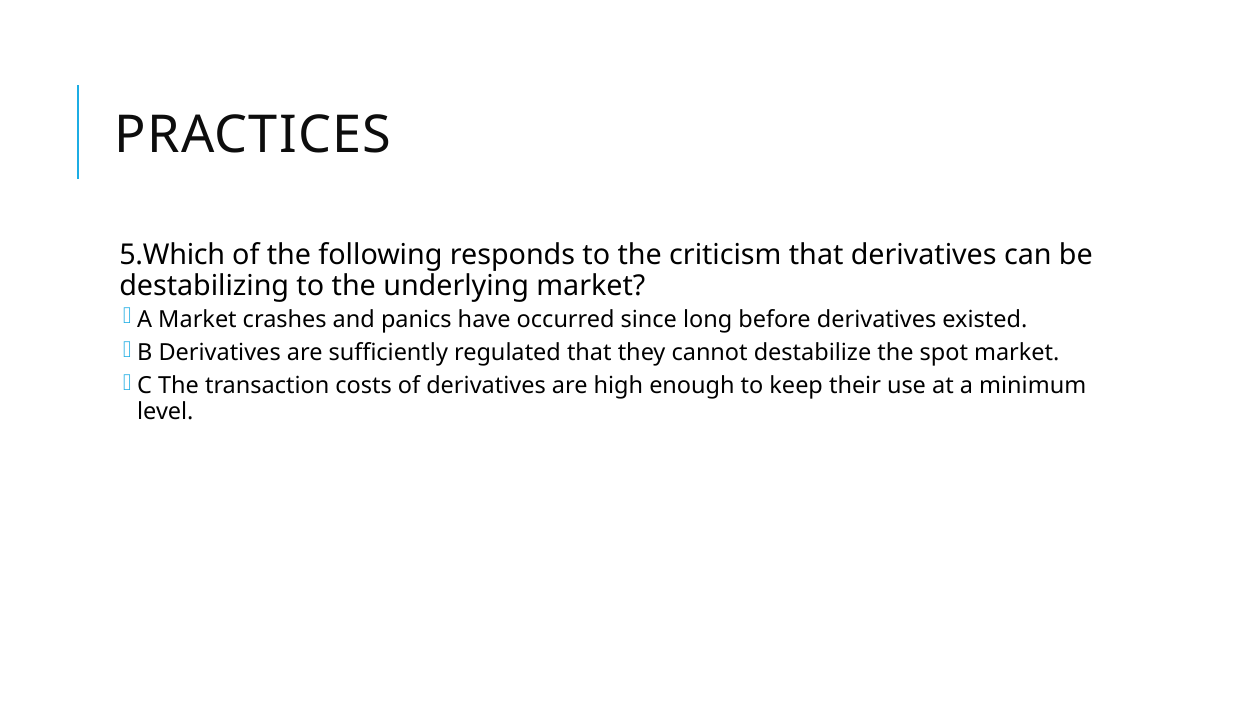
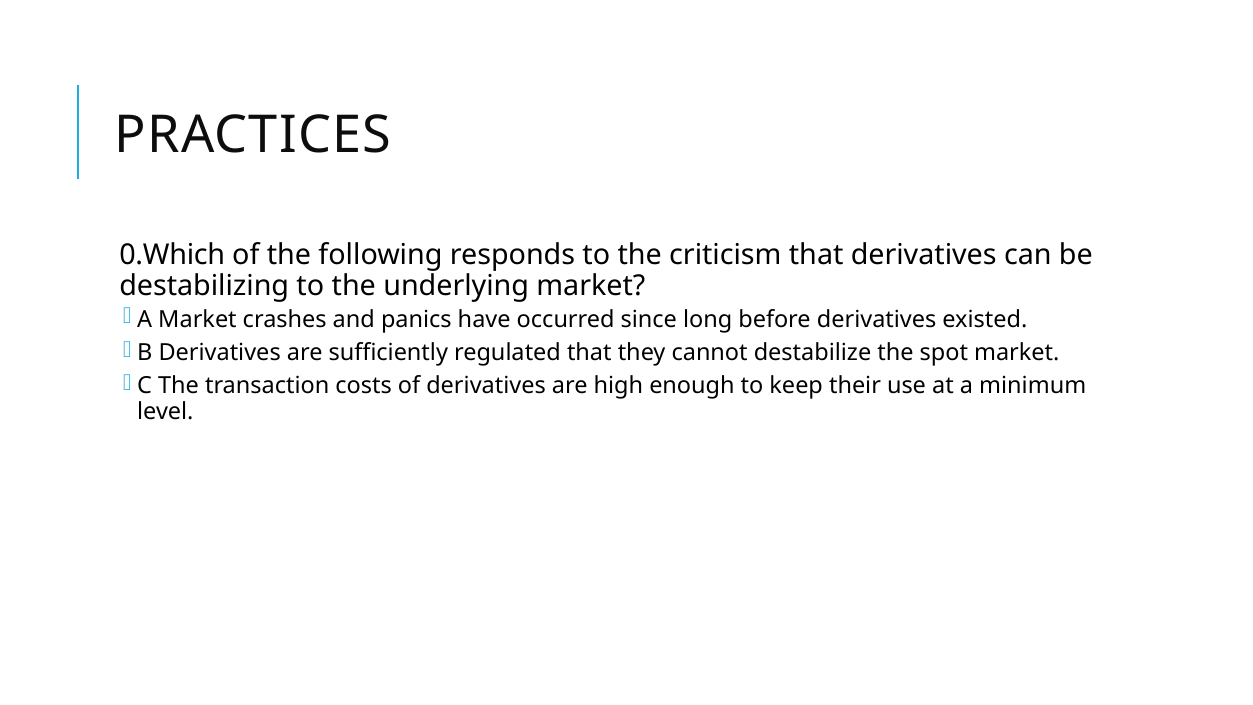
5.Which: 5.Which -> 0.Which
